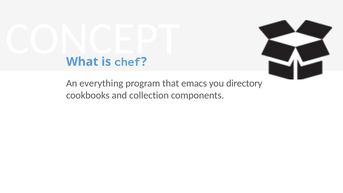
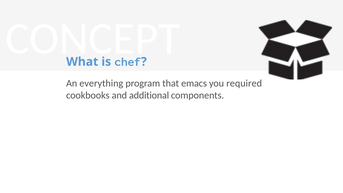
directory: directory -> required
collection: collection -> additional
